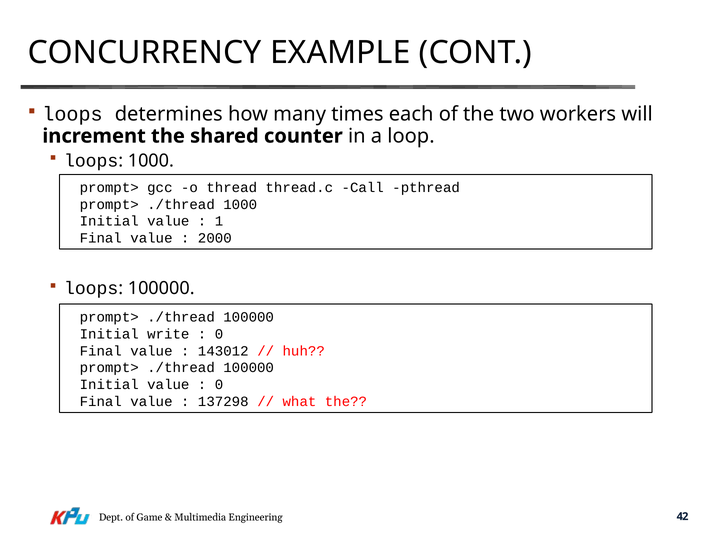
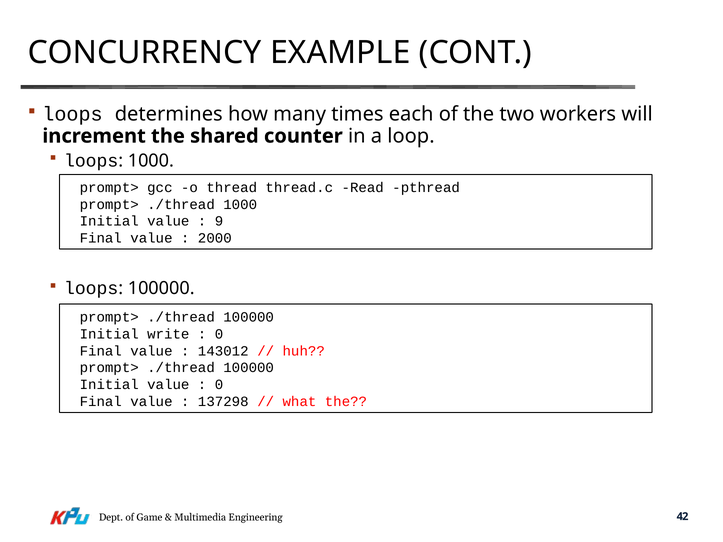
Call: Call -> Read
1: 1 -> 9
